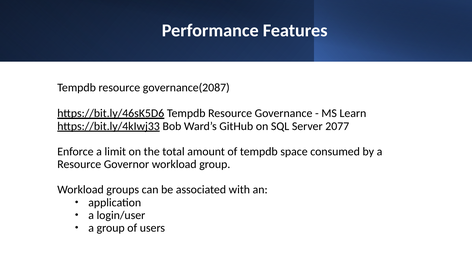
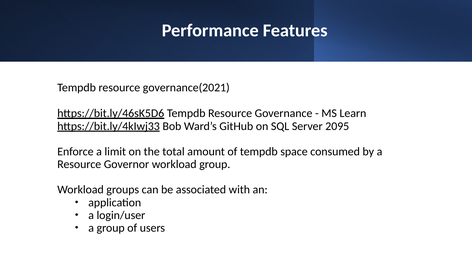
governance(2087: governance(2087 -> governance(2021
2077: 2077 -> 2095
